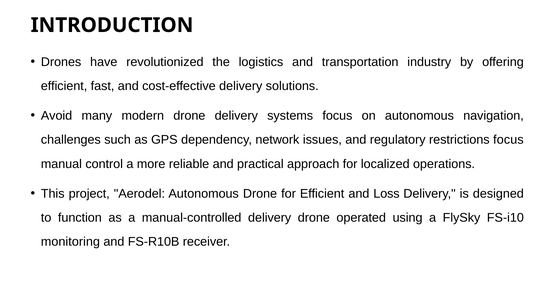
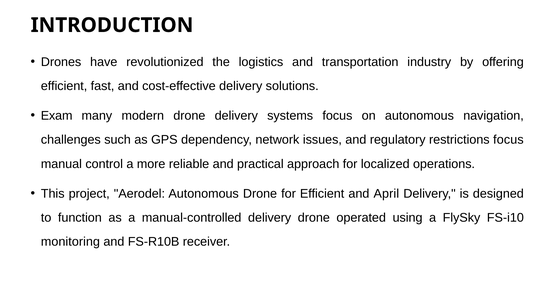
Avoid: Avoid -> Exam
Loss: Loss -> April
